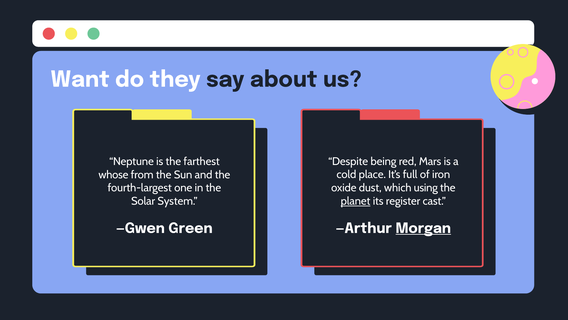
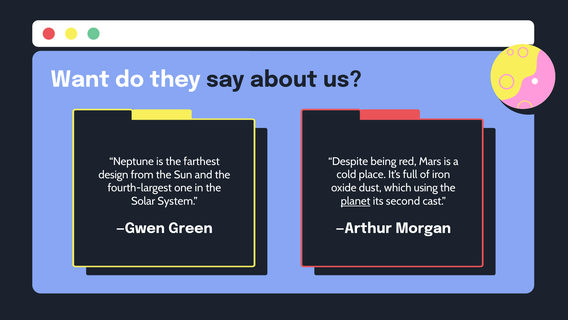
whose: whose -> design
register: register -> second
Morgan underline: present -> none
